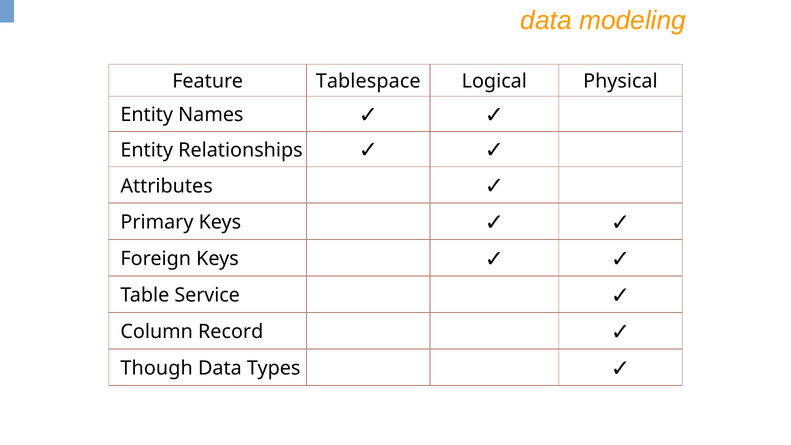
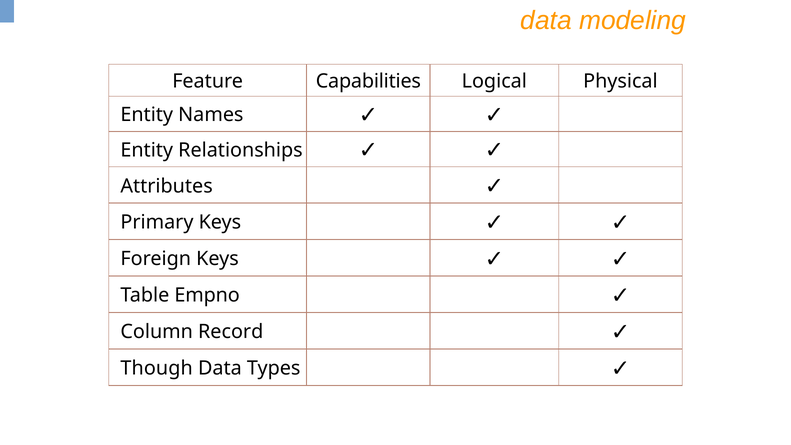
Tablespace: Tablespace -> Capabilities
Service: Service -> Empno
